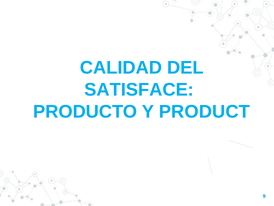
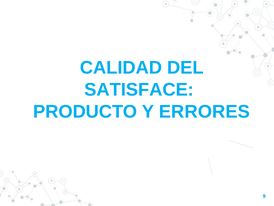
PRODUCT: PRODUCT -> ERRORES
